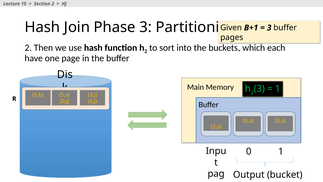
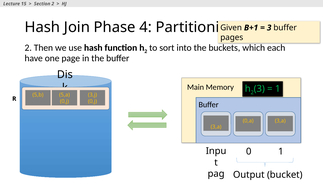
Phase 3: 3 -> 4
